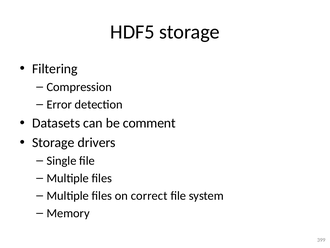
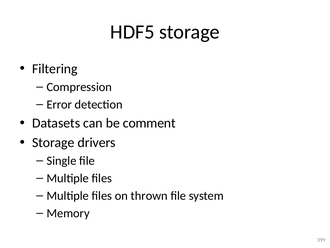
correct: correct -> thrown
